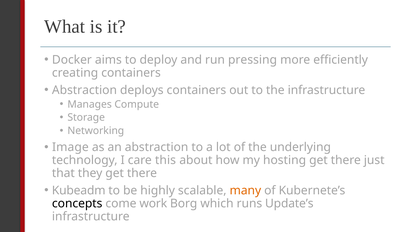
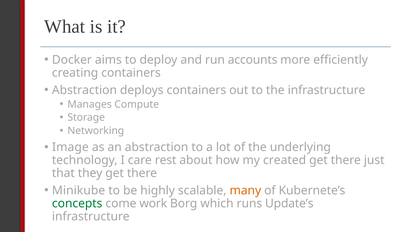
pressing: pressing -> accounts
this: this -> rest
hosting: hosting -> created
Kubeadm: Kubeadm -> Minikube
concepts colour: black -> green
